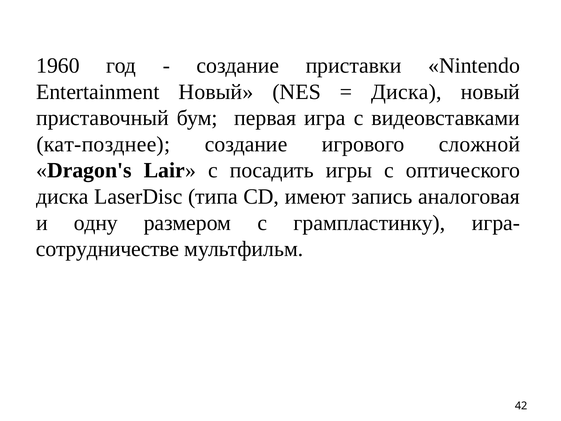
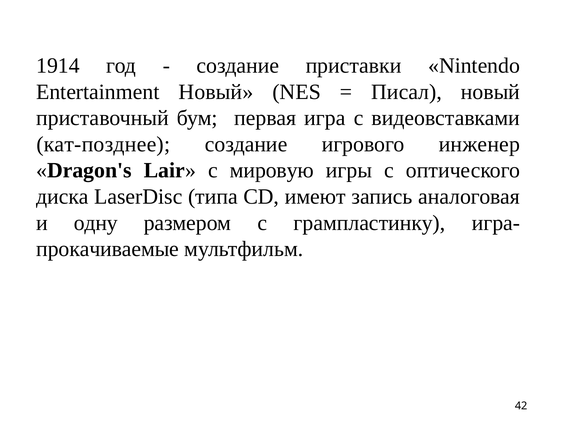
1960: 1960 -> 1914
Диска at (406, 92): Диска -> Писал
сложной: сложной -> инженер
посадить: посадить -> мировую
сотрудничестве: сотрудничестве -> прокачиваемые
